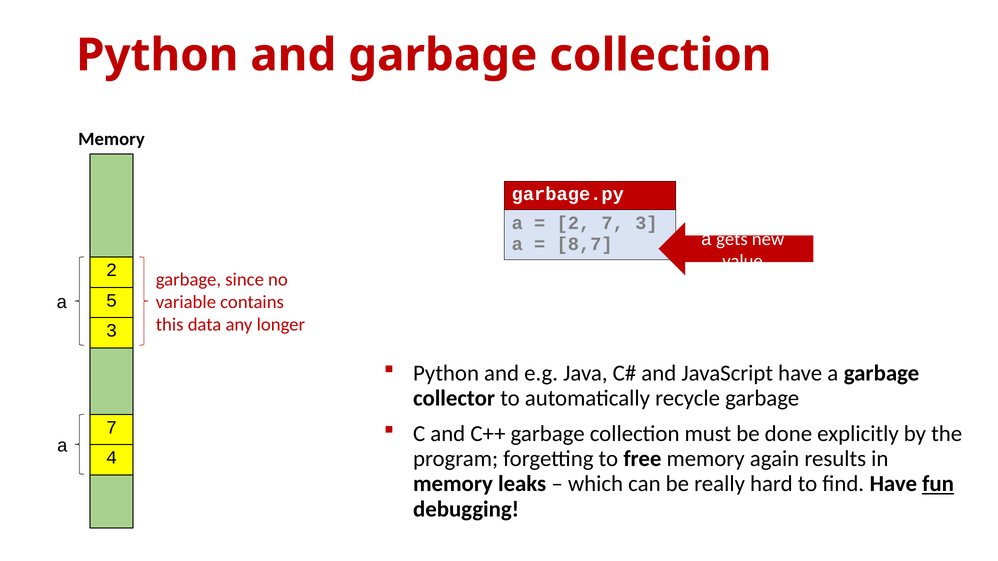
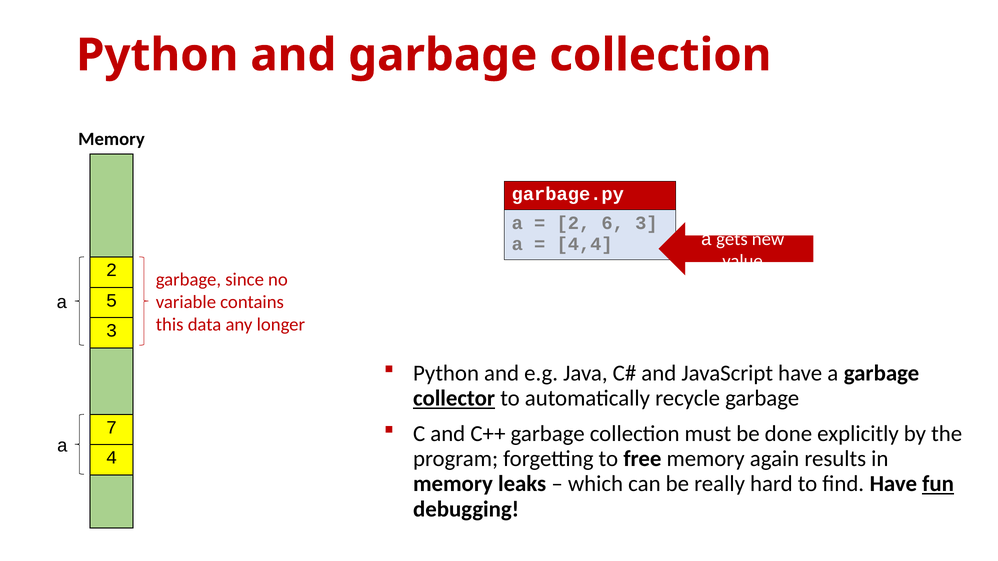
2 7: 7 -> 6
8,7: 8,7 -> 4,4
collector underline: none -> present
